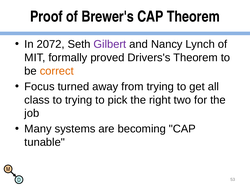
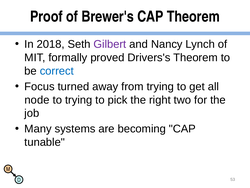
2072: 2072 -> 2018
correct colour: orange -> blue
class: class -> node
